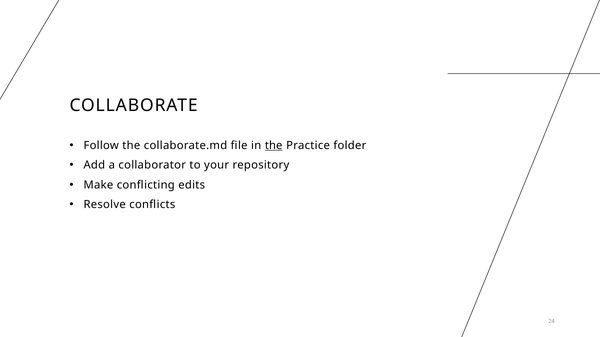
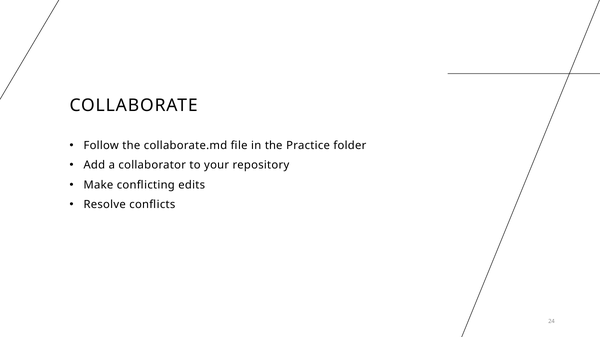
the at (274, 146) underline: present -> none
